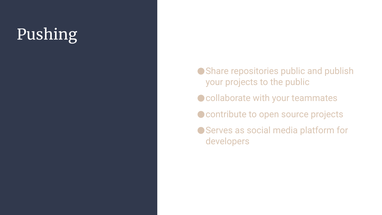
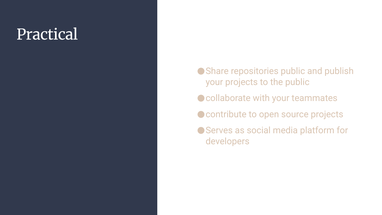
Pushing: Pushing -> Practical
